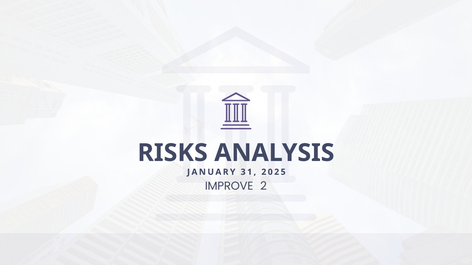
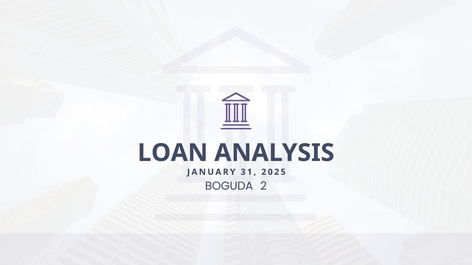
RISKS: RISKS -> LOAN
IMPROVE: IMPROVE -> BOGUDA
